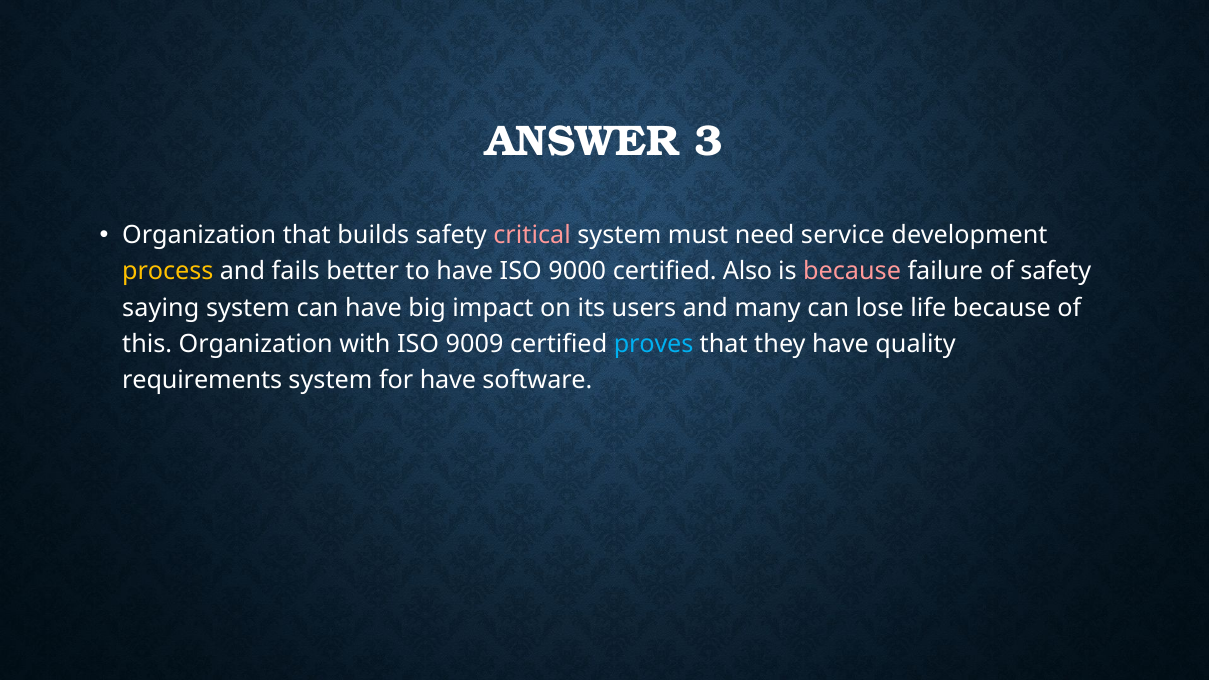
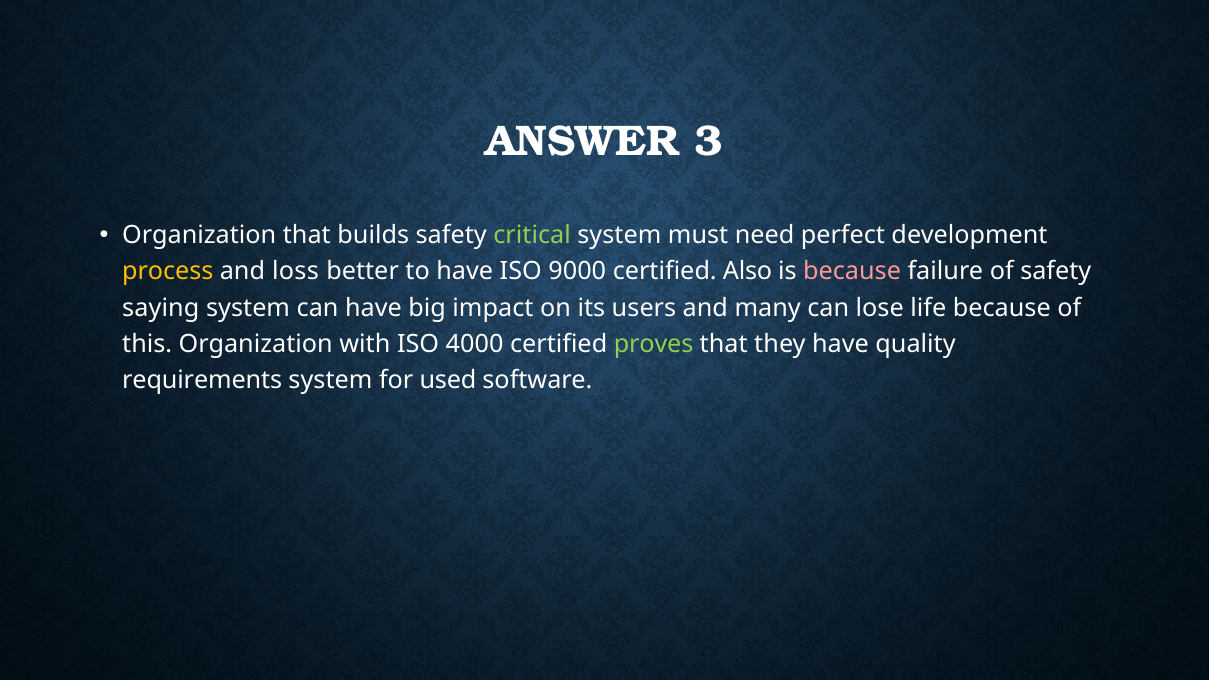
critical colour: pink -> light green
service: service -> perfect
fails: fails -> loss
9009: 9009 -> 4000
proves colour: light blue -> light green
for have: have -> used
